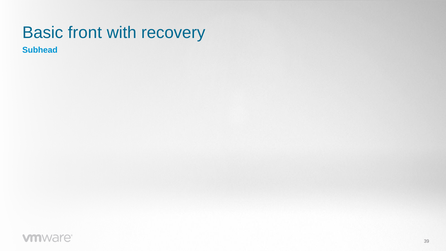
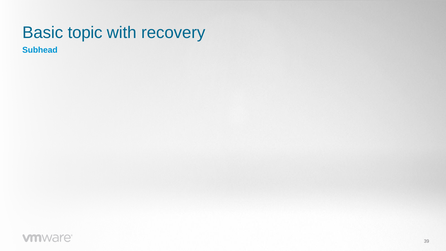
front: front -> topic
